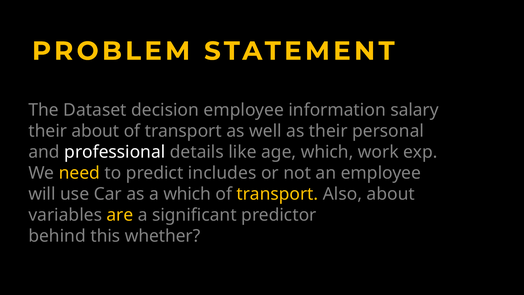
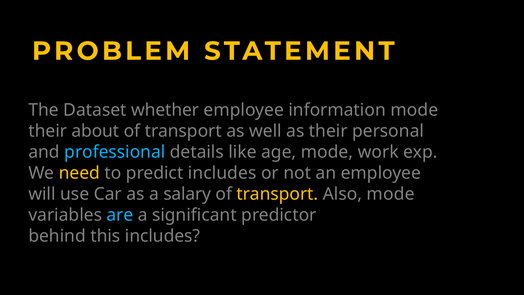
decision: decision -> whether
information salary: salary -> mode
professional colour: white -> light blue
age which: which -> mode
a which: which -> salary
Also about: about -> mode
are colour: yellow -> light blue
this whether: whether -> includes
